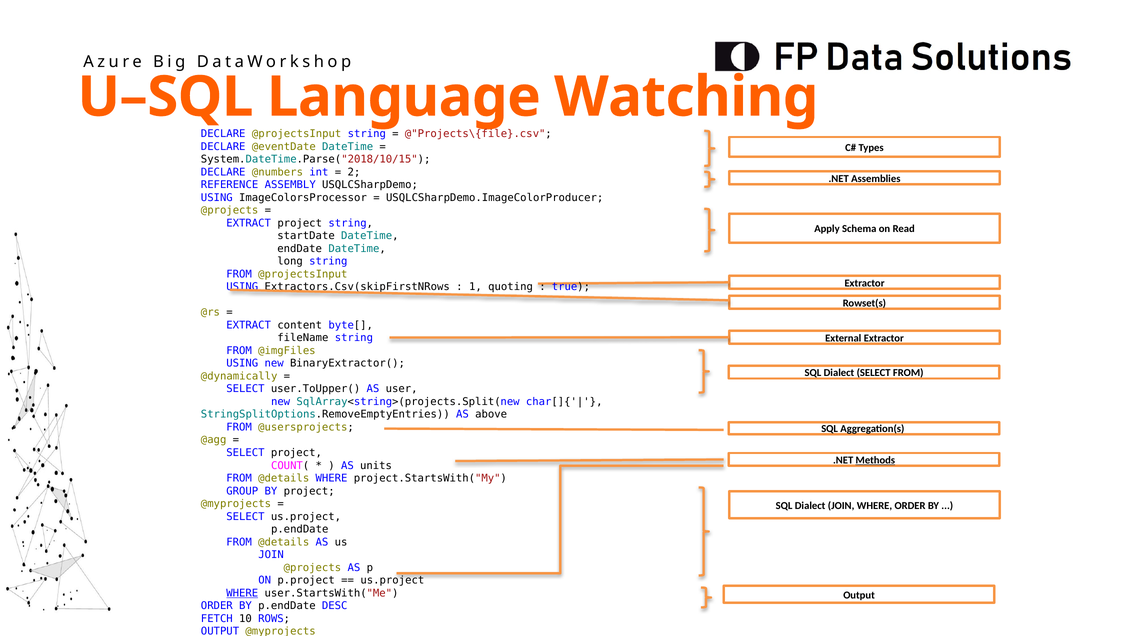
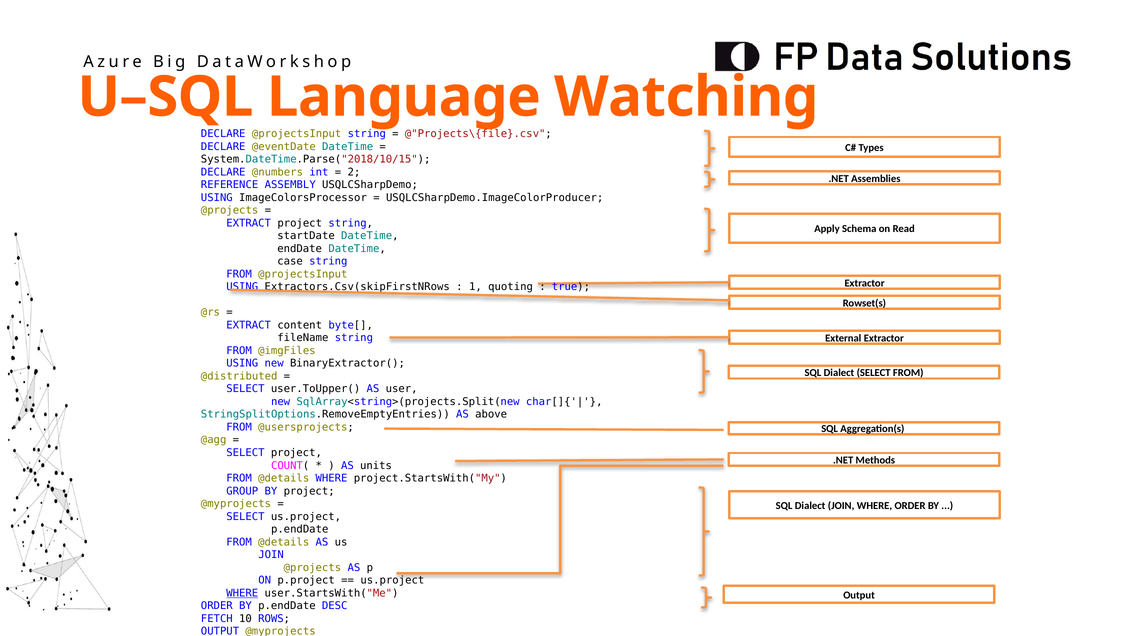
long: long -> case
@dynamically: @dynamically -> @distributed
Methods underline: present -> none
